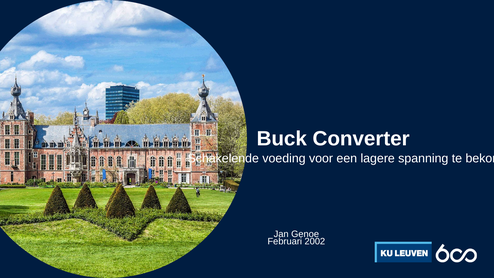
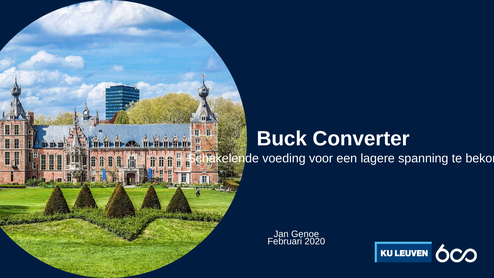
2002: 2002 -> 2020
